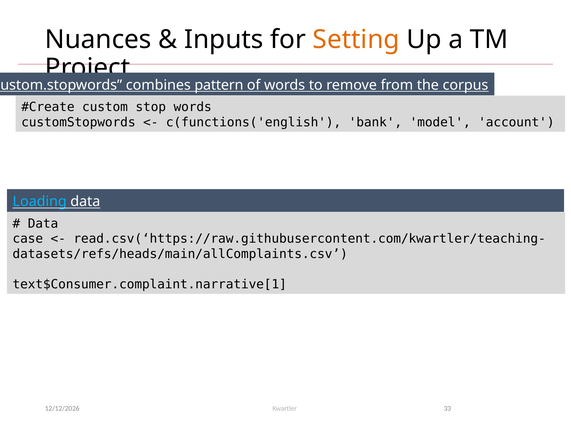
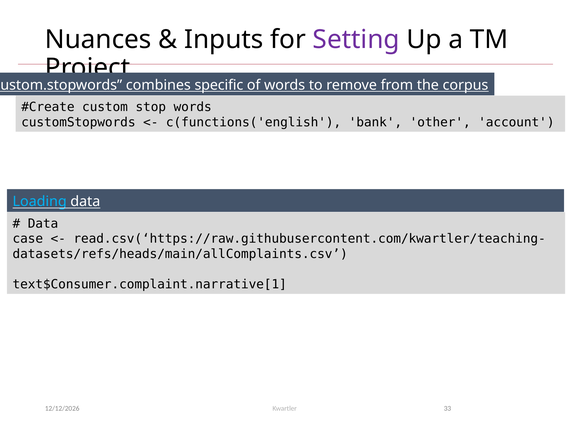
Setting colour: orange -> purple
pattern: pattern -> specific
model: model -> other
